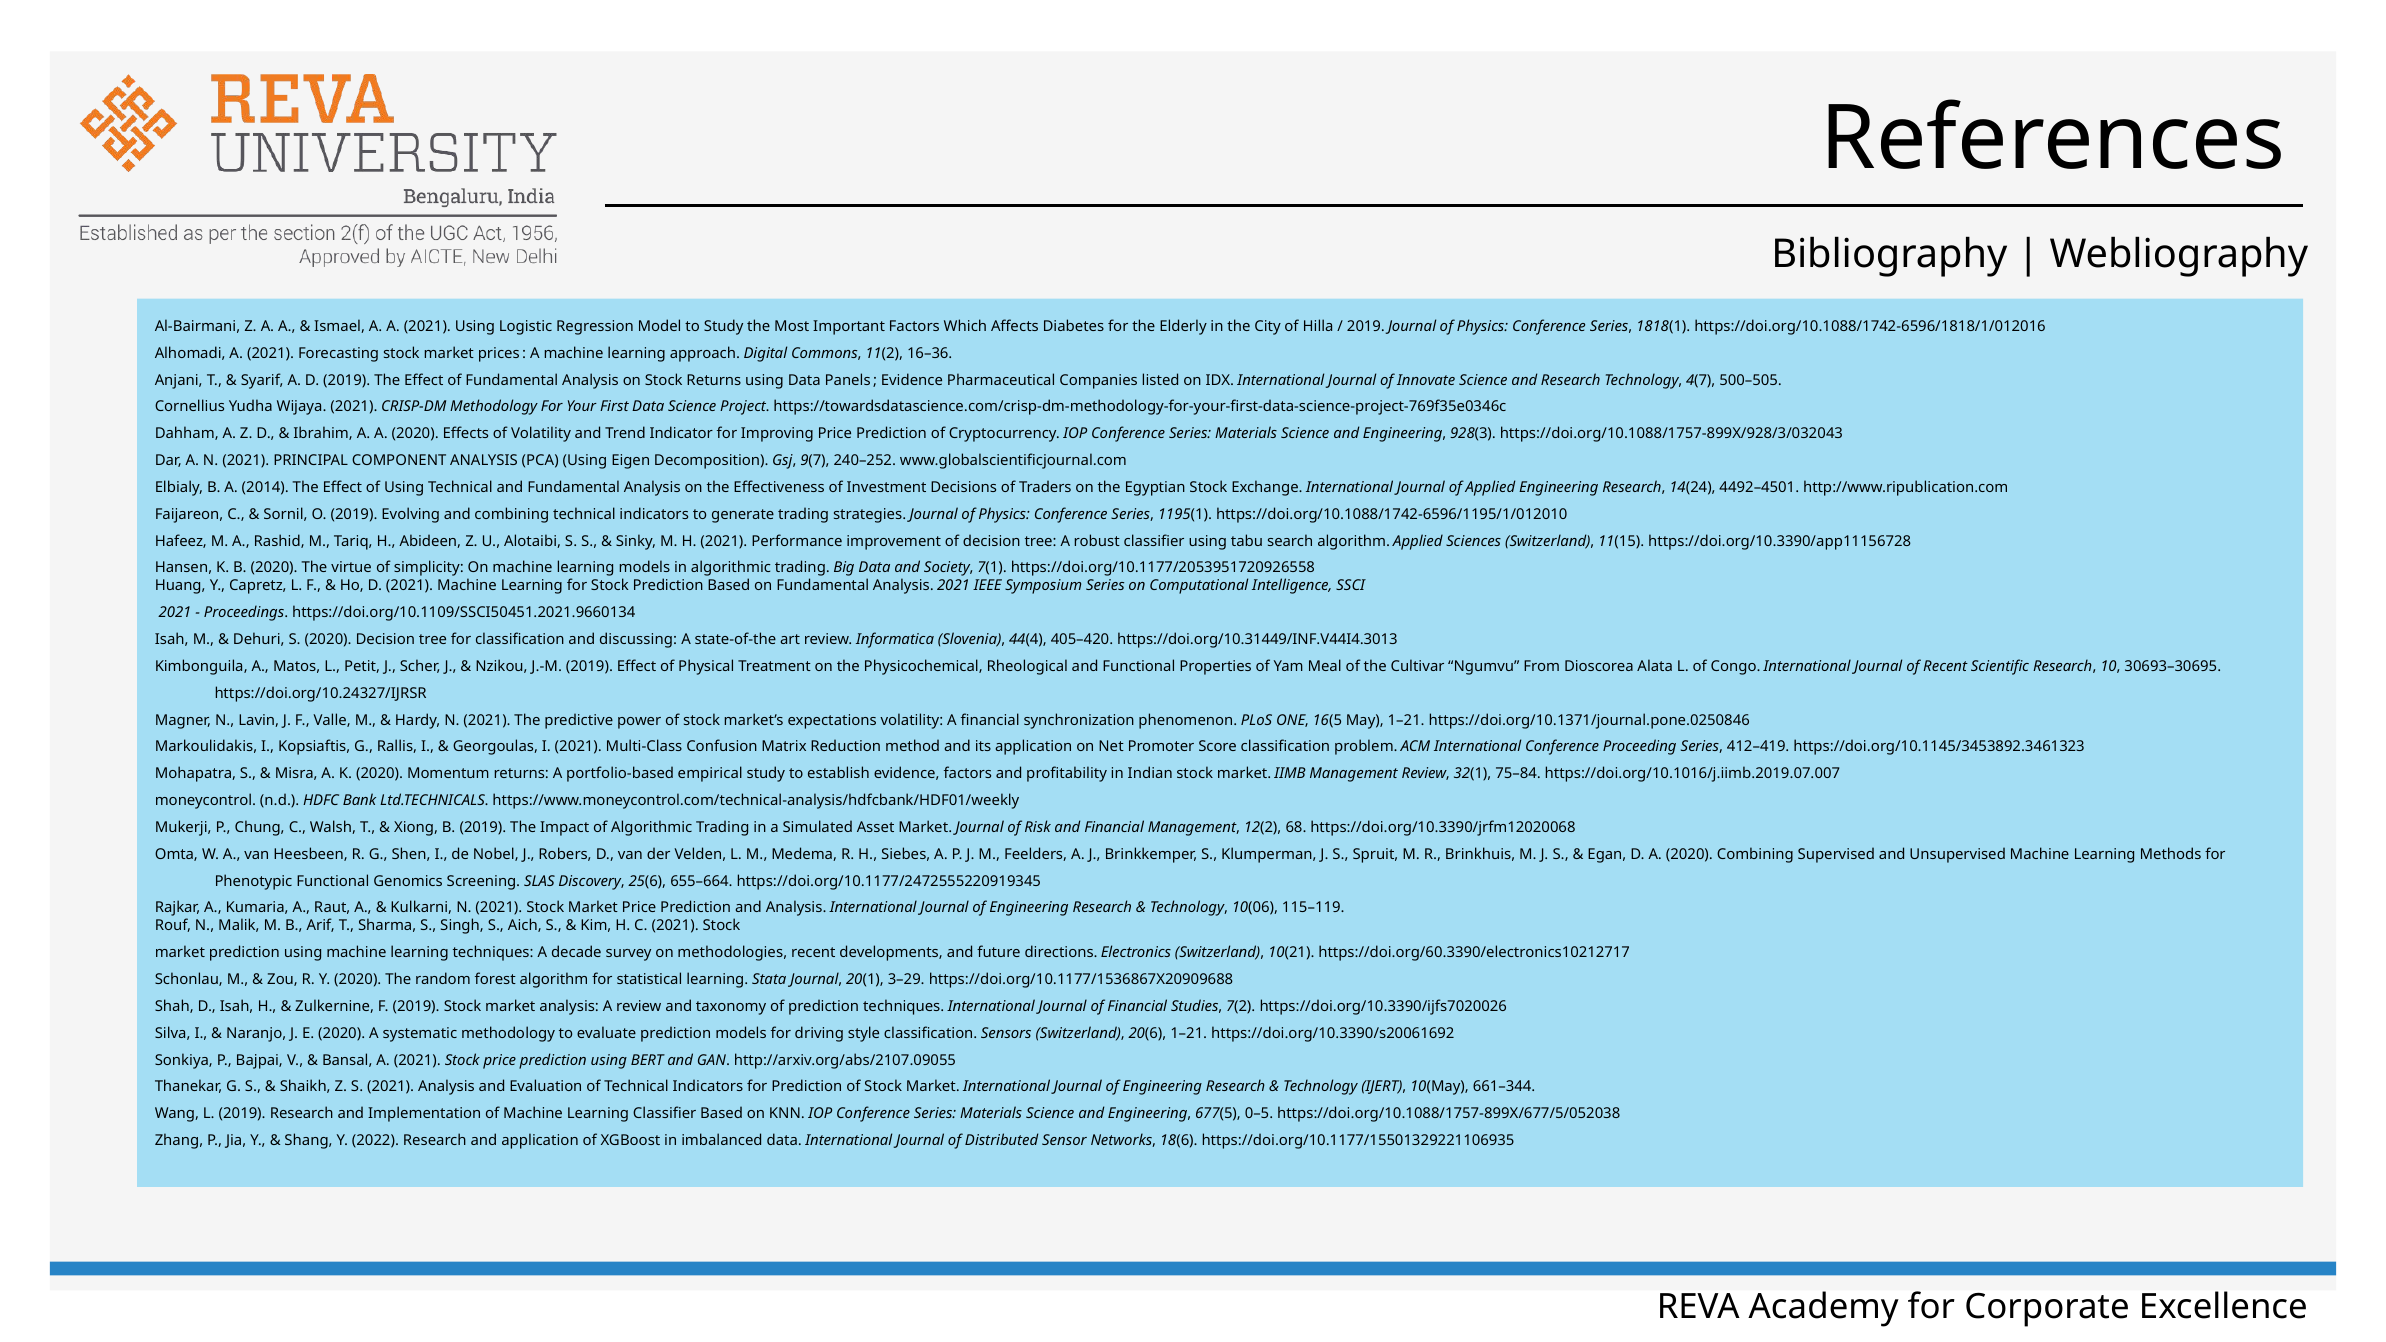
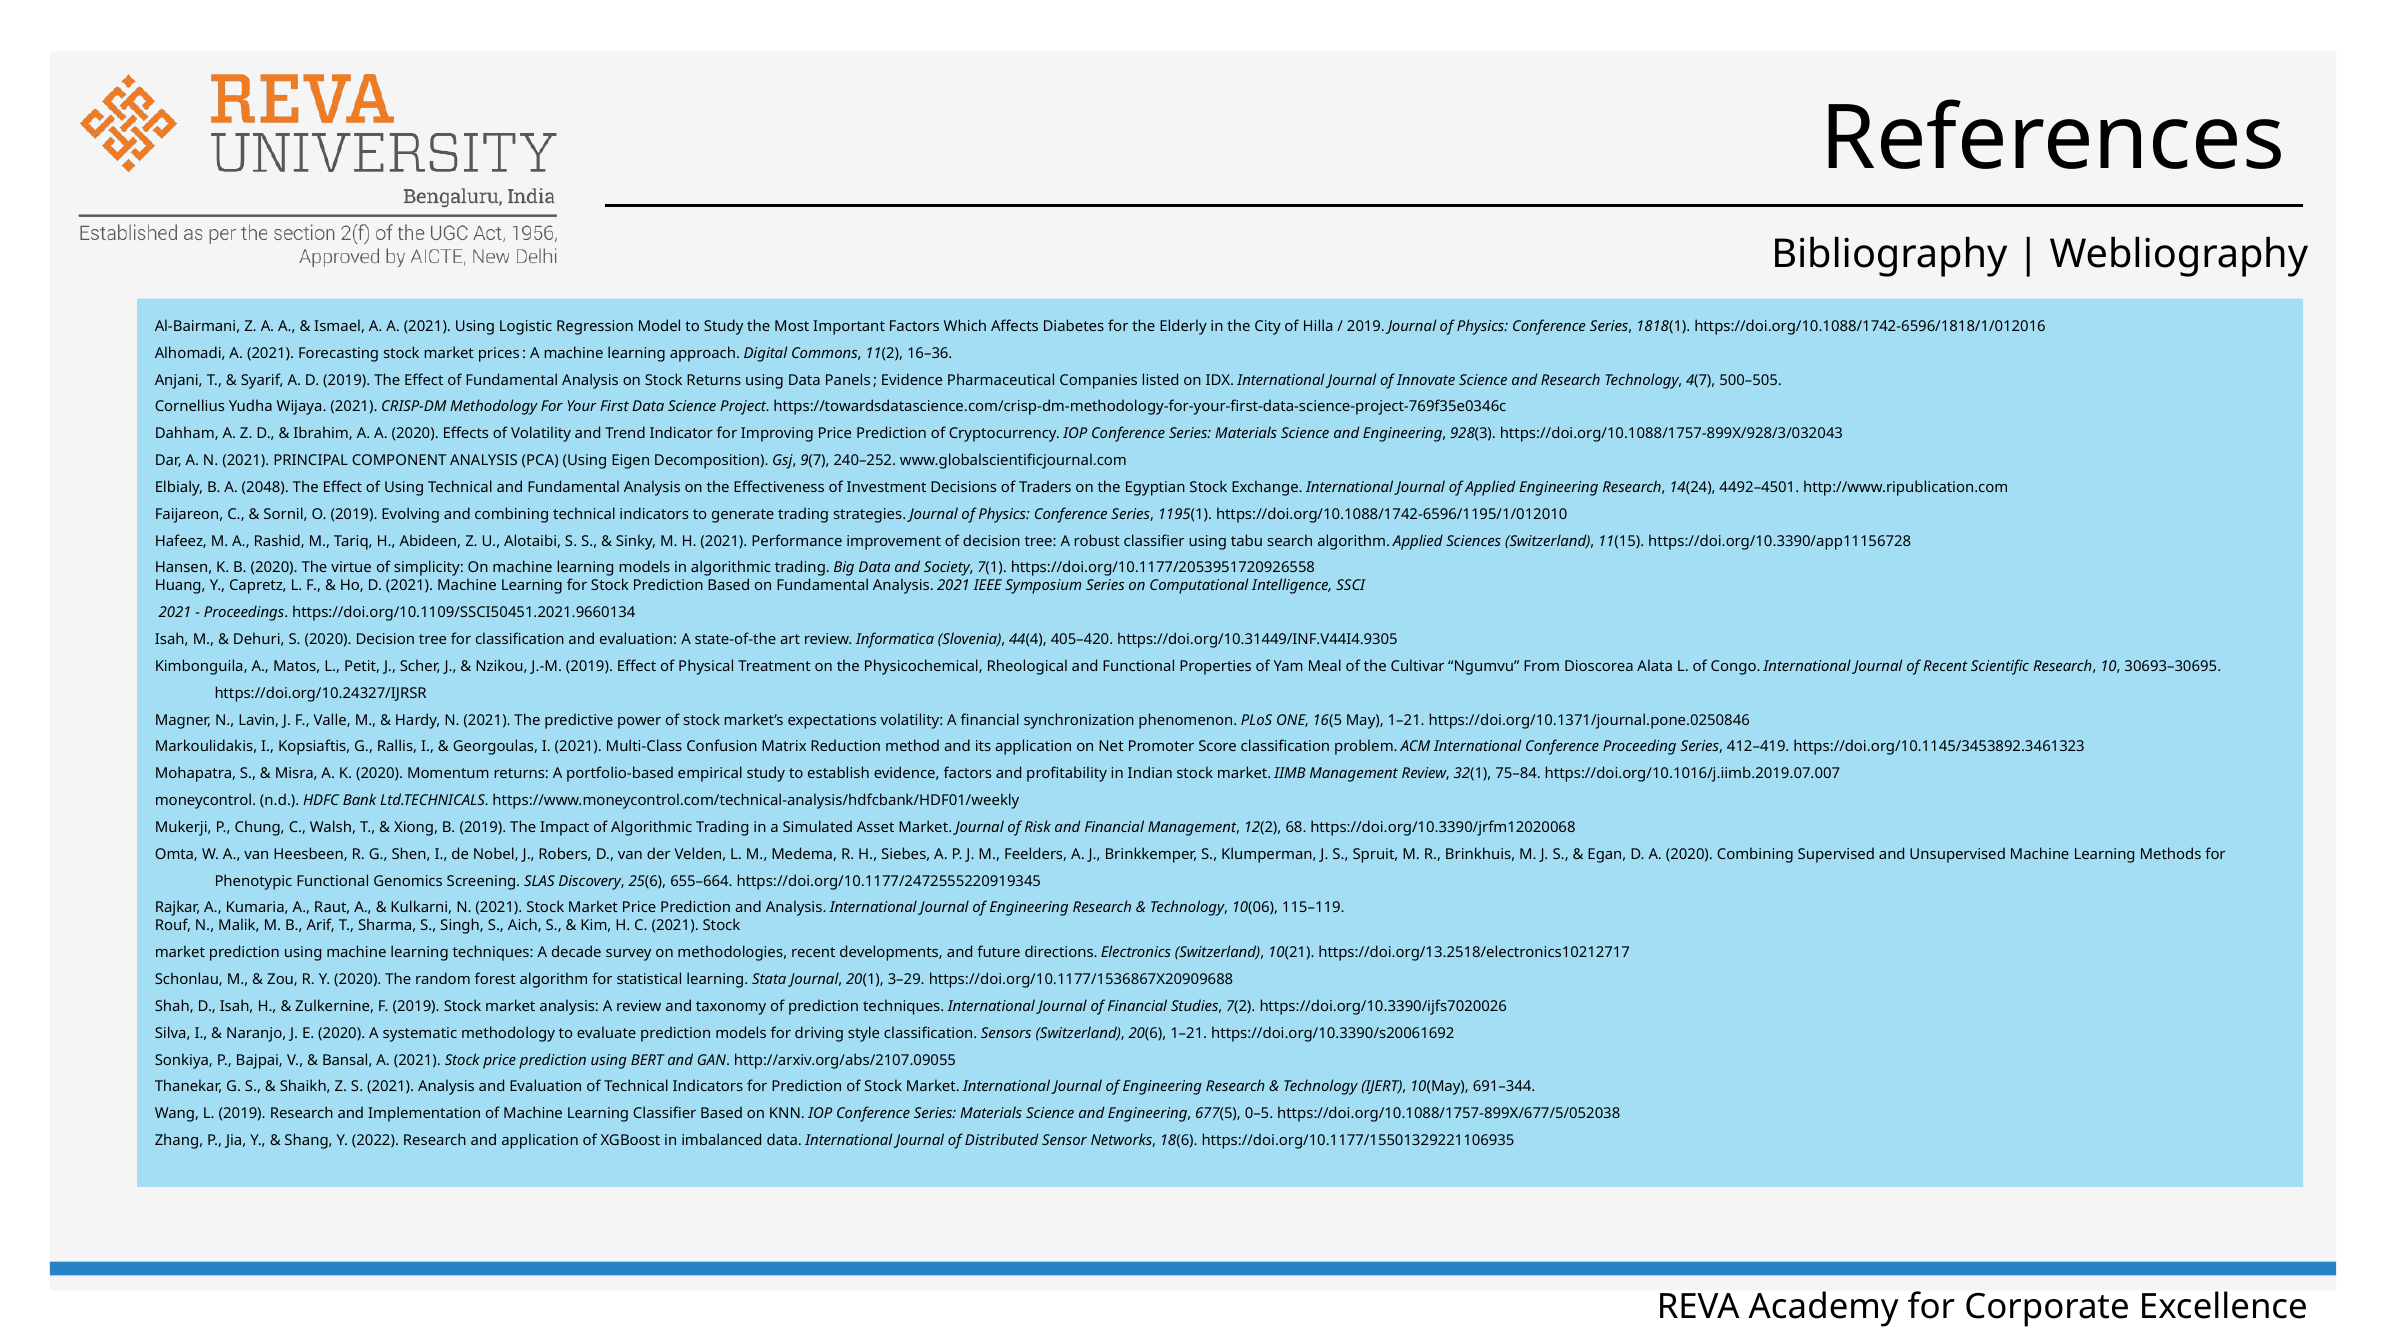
2014: 2014 -> 2048
classification and discussing: discussing -> evaluation
https://doi.org/10.31449/INF.V44I4.3013: https://doi.org/10.31449/INF.V44I4.3013 -> https://doi.org/10.31449/INF.V44I4.9305
https://doi.org/60.3390/electronics10212717: https://doi.org/60.3390/electronics10212717 -> https://doi.org/13.2518/electronics10212717
661–344: 661–344 -> 691–344
